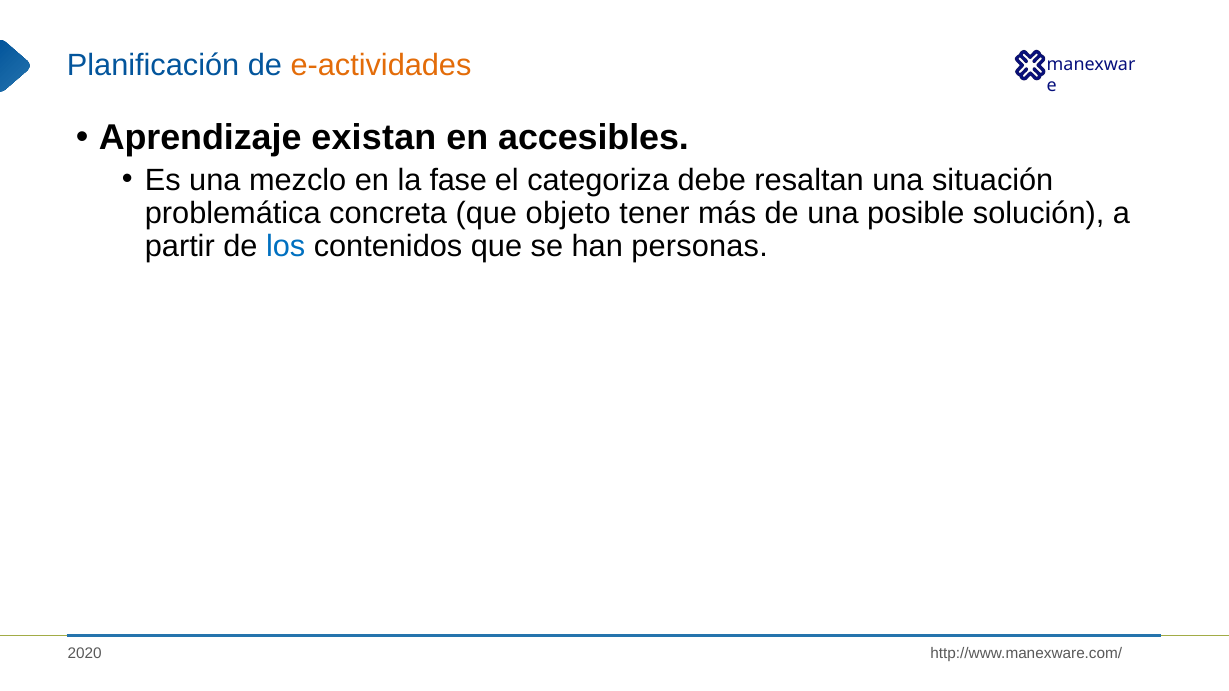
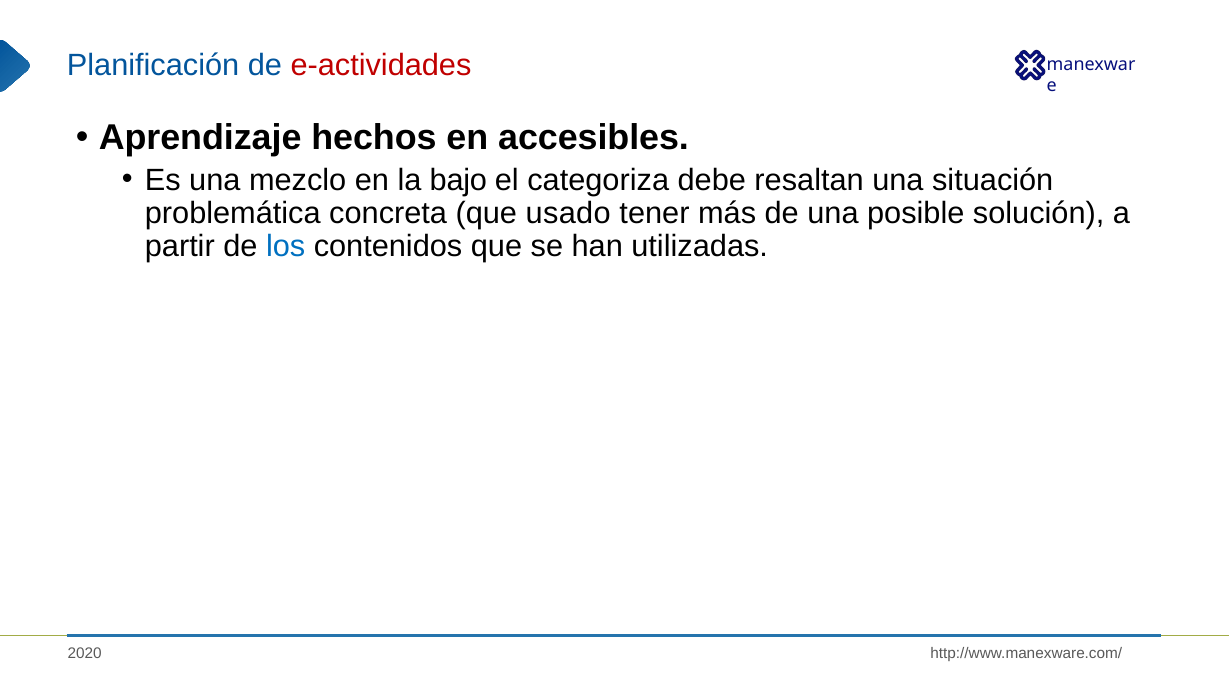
e-actividades colour: orange -> red
existan: existan -> hechos
fase: fase -> bajo
objeto: objeto -> usado
personas: personas -> utilizadas
